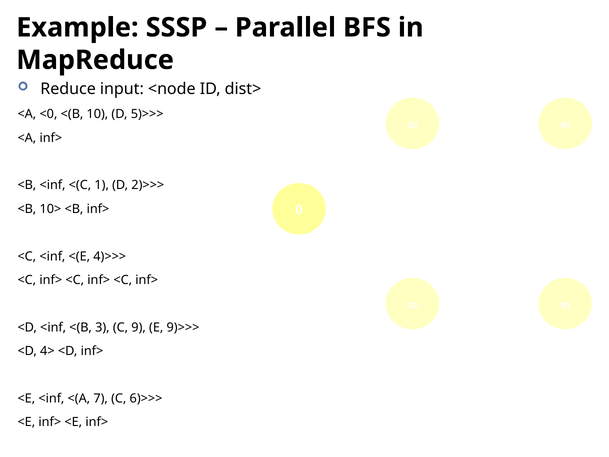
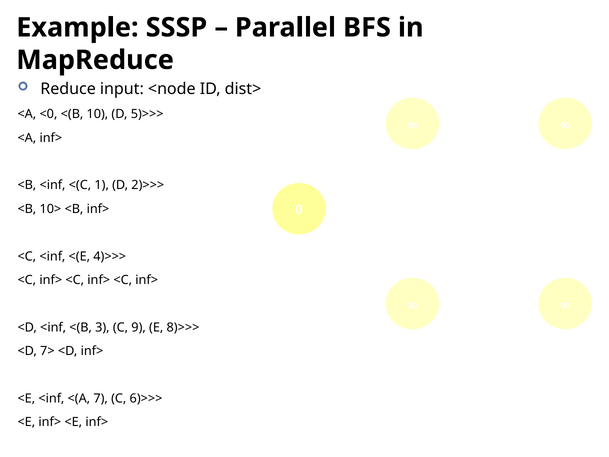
9)>>>: 9)>>> -> 8)>>>
4>: 4> -> 7>
